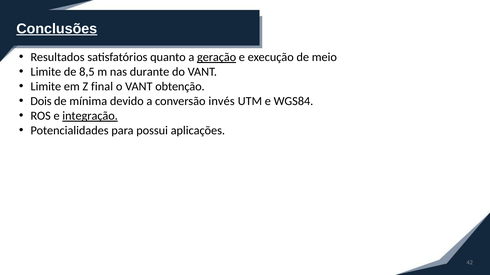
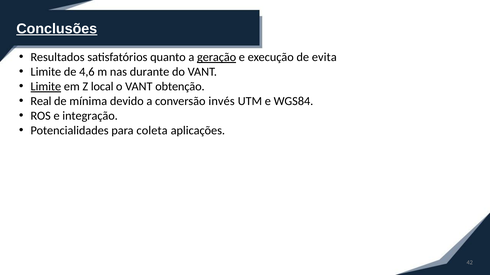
meio: meio -> evita
8,5: 8,5 -> 4,6
Limite at (46, 87) underline: none -> present
final: final -> local
Dois: Dois -> Real
integração underline: present -> none
possui: possui -> coleta
